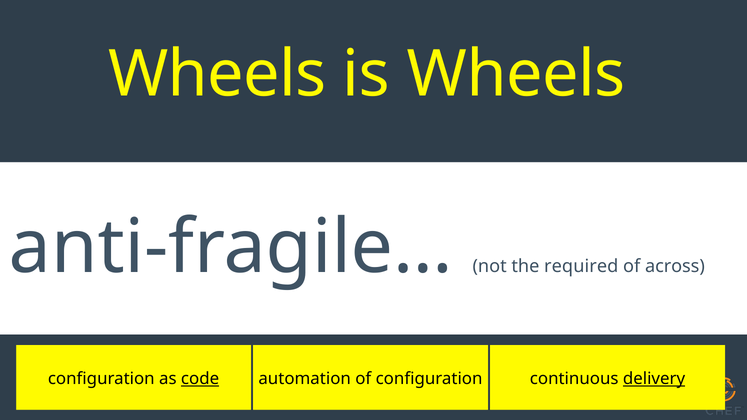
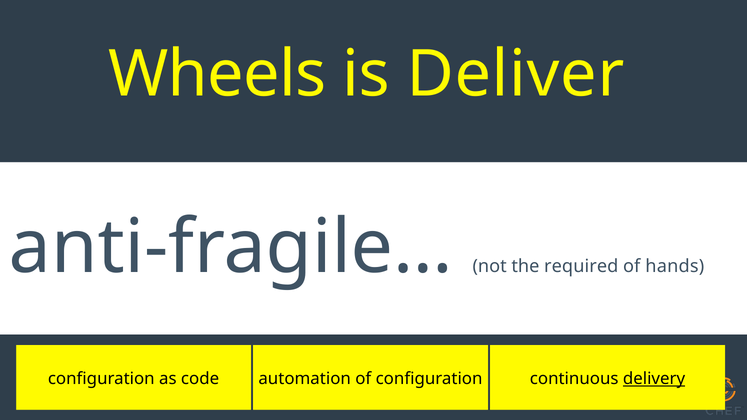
is Wheels: Wheels -> Deliver
across: across -> hands
code underline: present -> none
